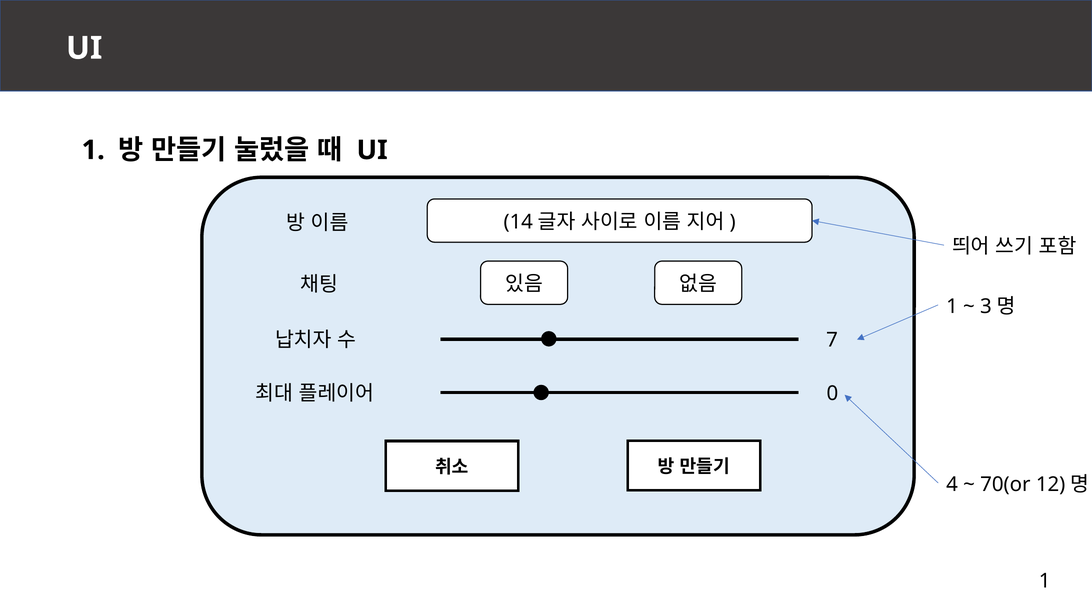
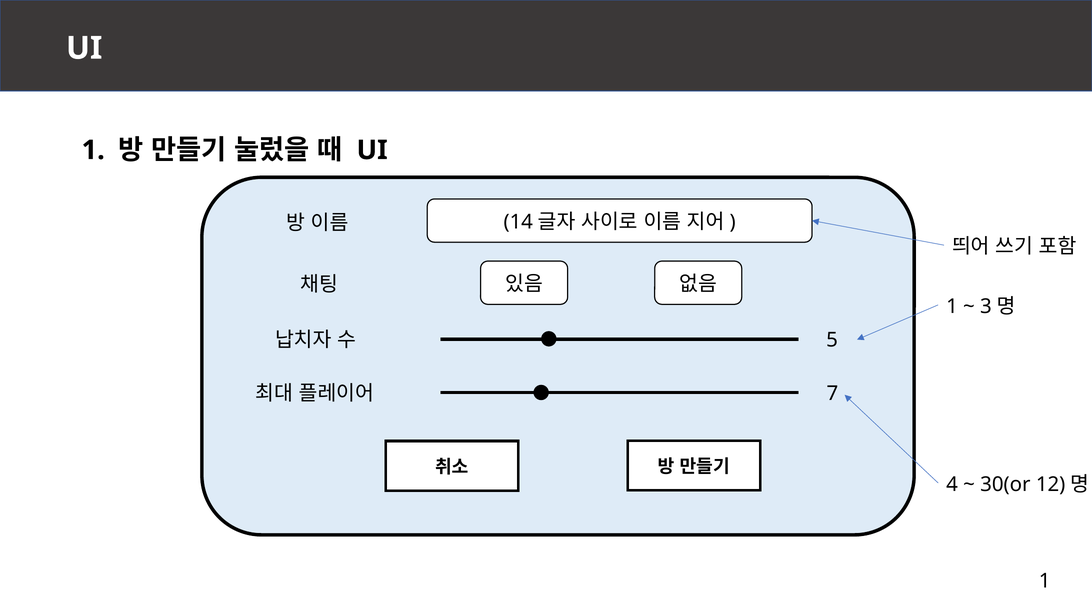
7: 7 -> 5
0: 0 -> 7
70(or: 70(or -> 30(or
